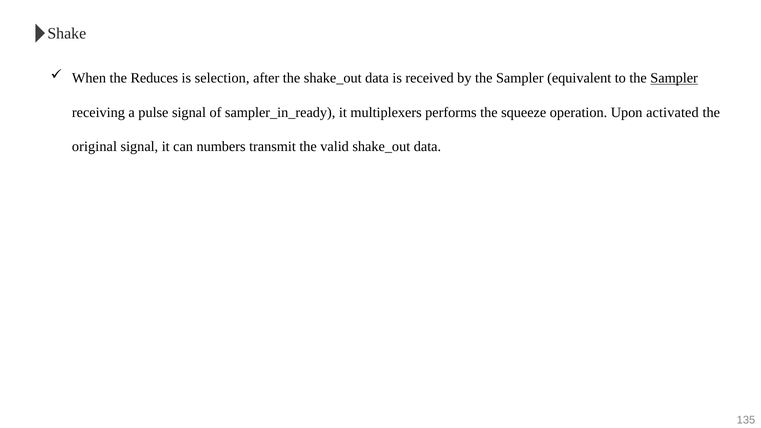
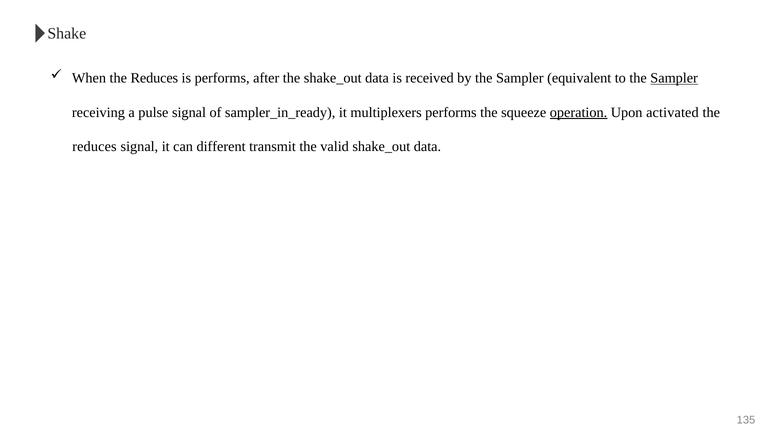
is selection: selection -> performs
operation underline: none -> present
original at (94, 147): original -> reduces
numbers: numbers -> different
